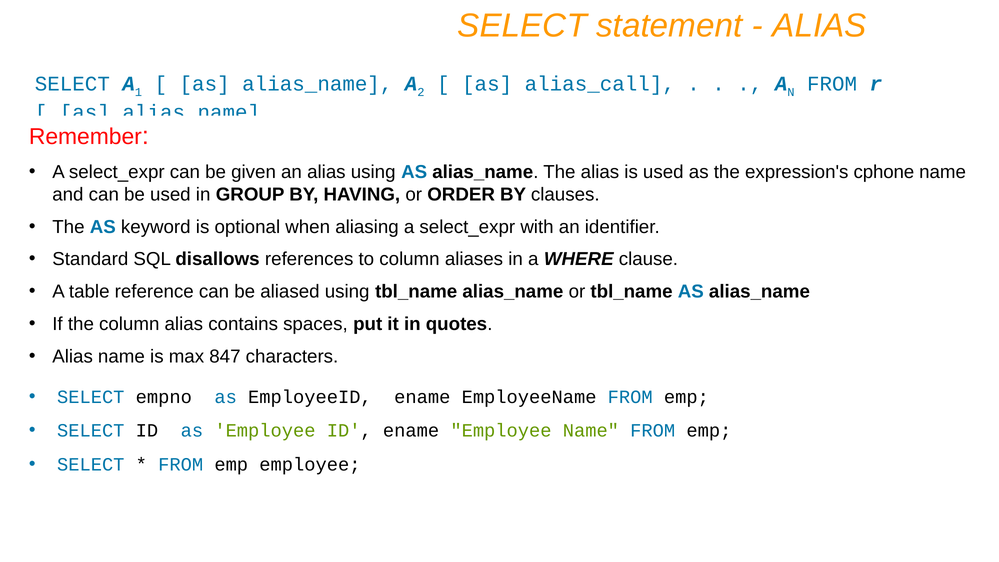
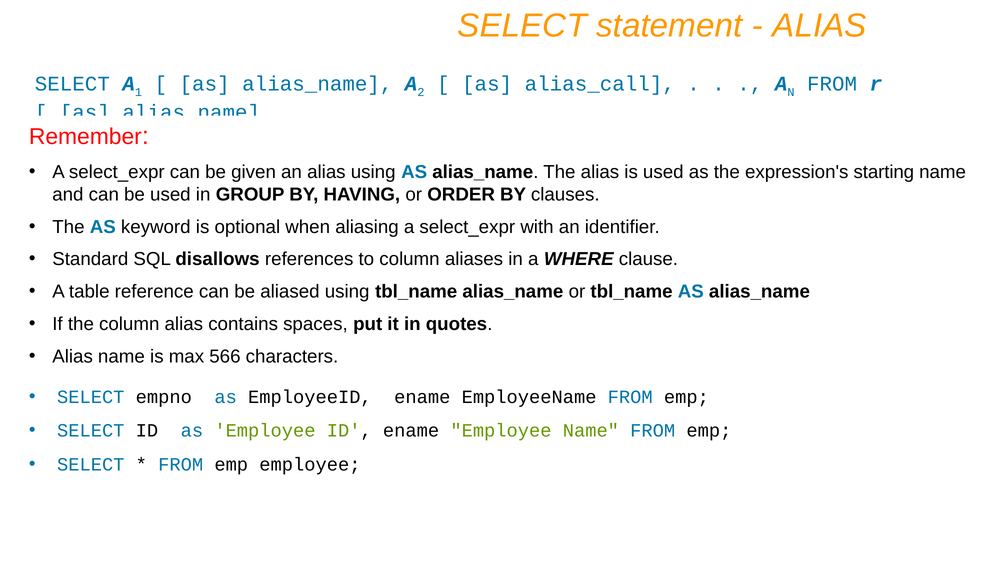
cphone: cphone -> starting
847: 847 -> 566
